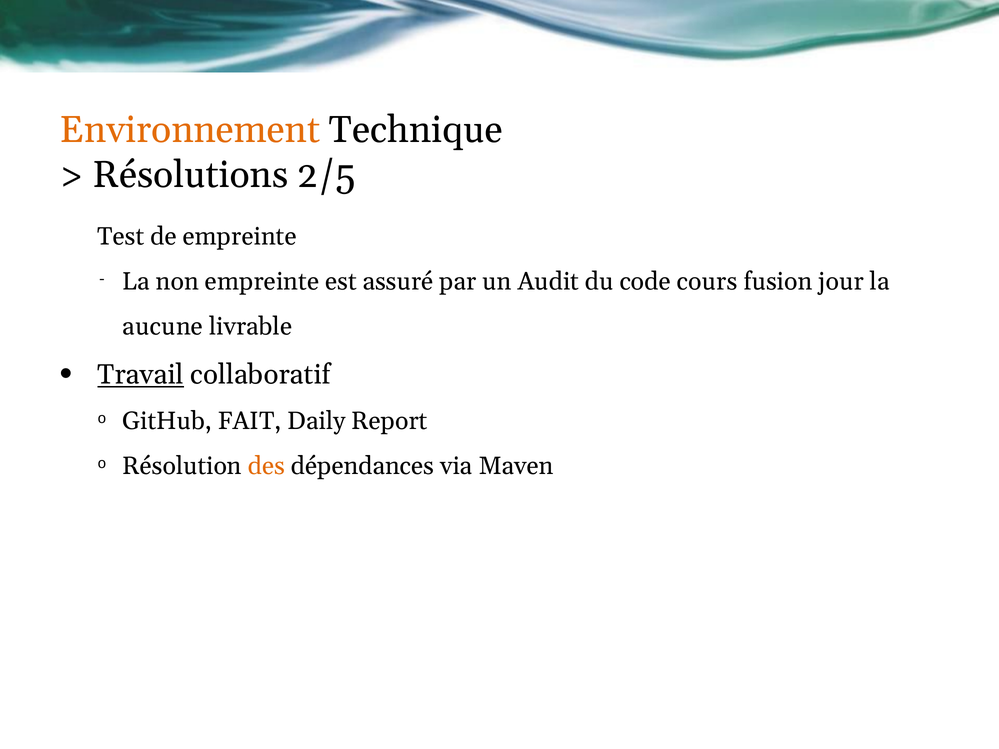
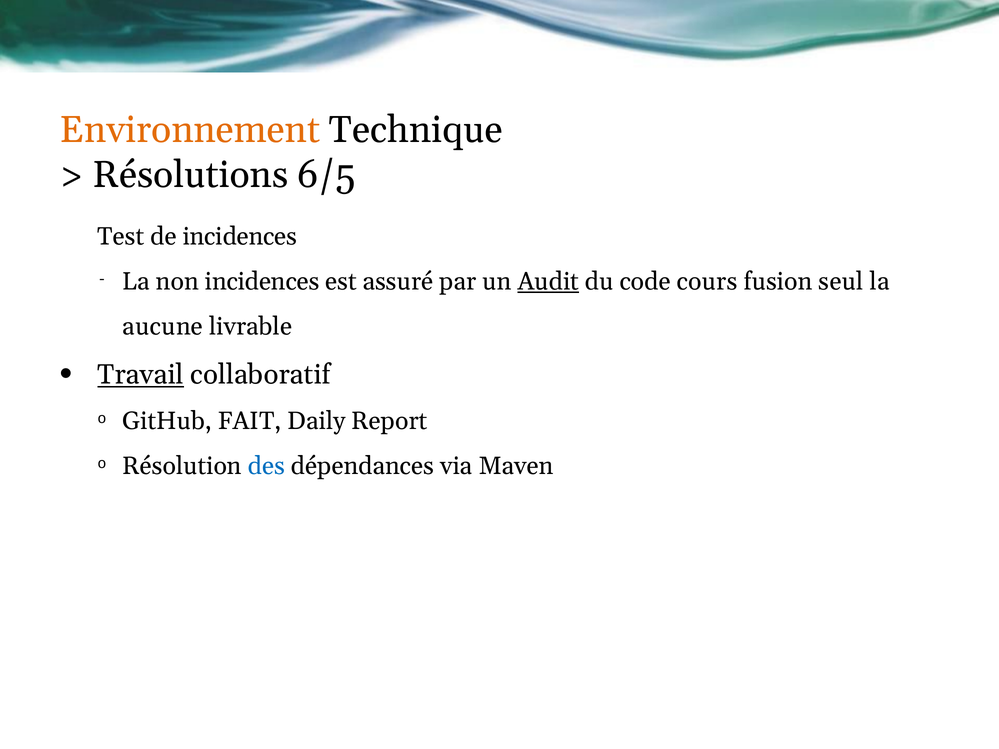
2/5: 2/5 -> 6/5
de empreinte: empreinte -> incidences
non empreinte: empreinte -> incidences
Audit underline: none -> present
jour: jour -> seul
des colour: orange -> blue
